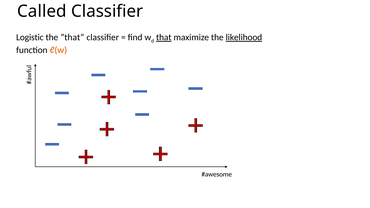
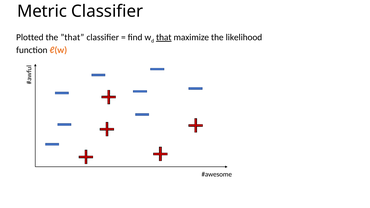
Called: Called -> Metric
Logistic: Logistic -> Plotted
likelihood underline: present -> none
